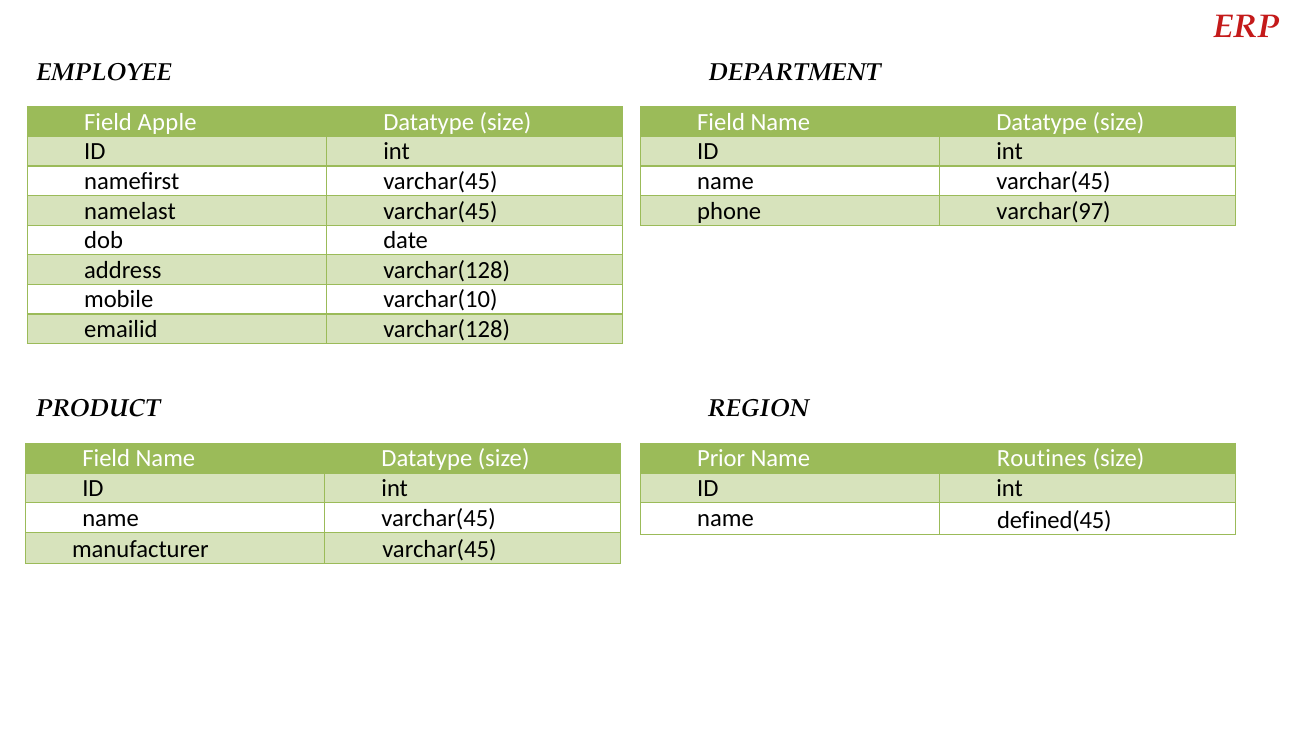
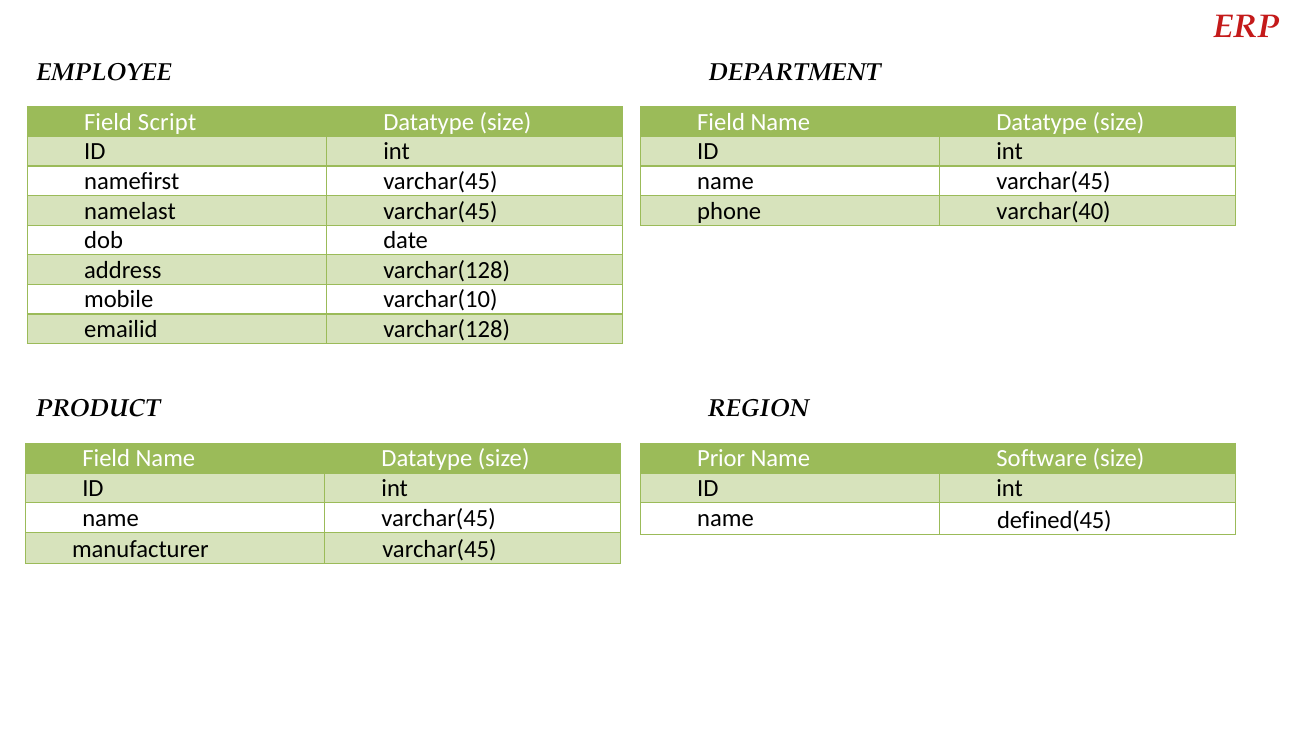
Apple: Apple -> Script
varchar(97: varchar(97 -> varchar(40
Routines: Routines -> Software
